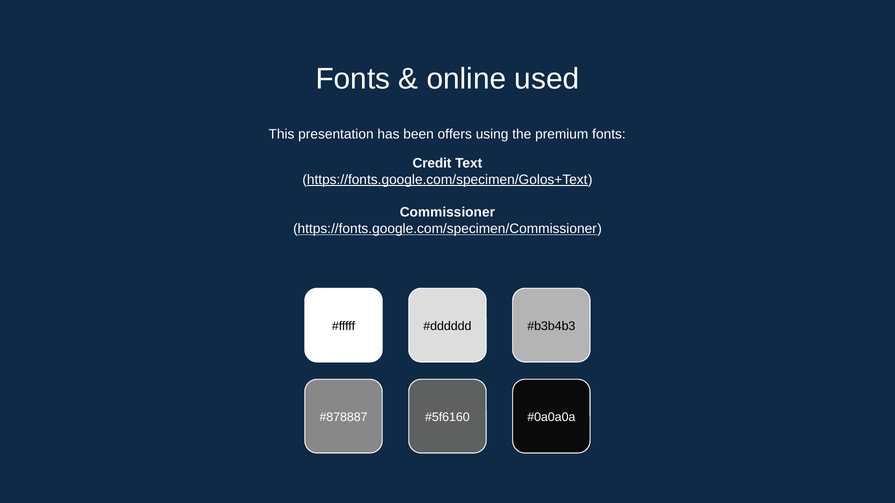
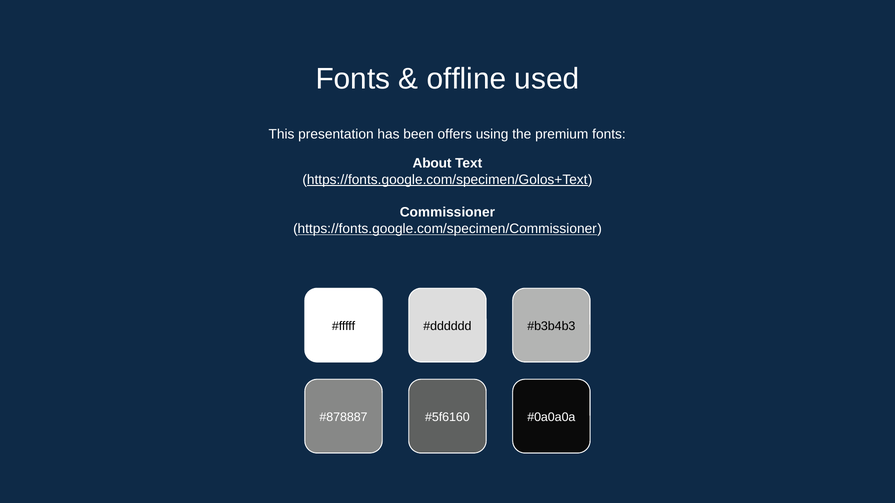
online: online -> offline
Credit: Credit -> About
